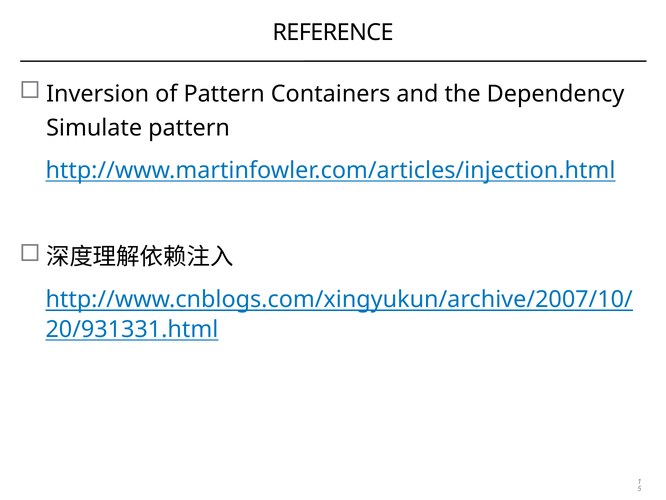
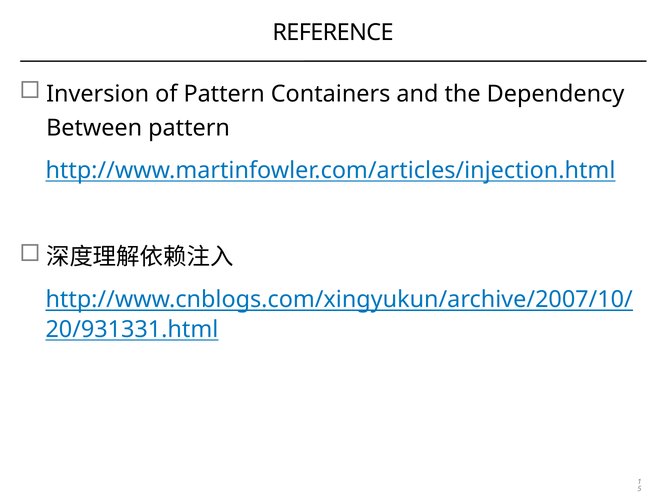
Simulate: Simulate -> Between
